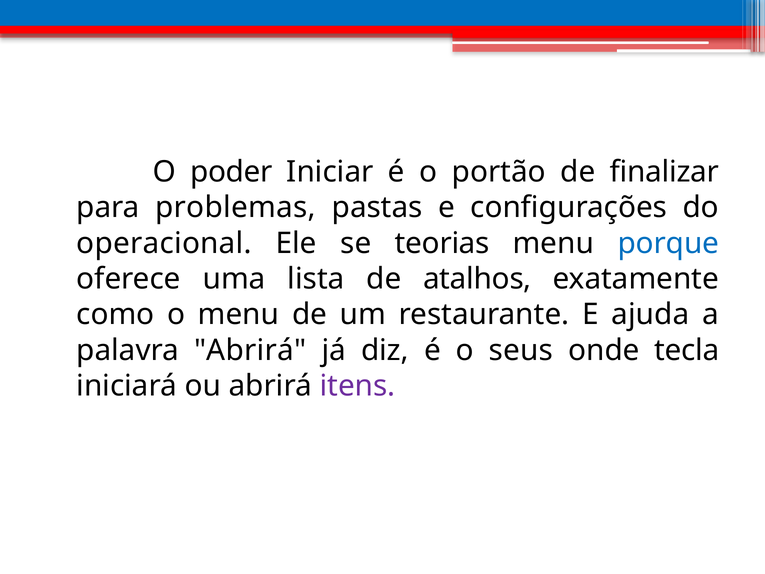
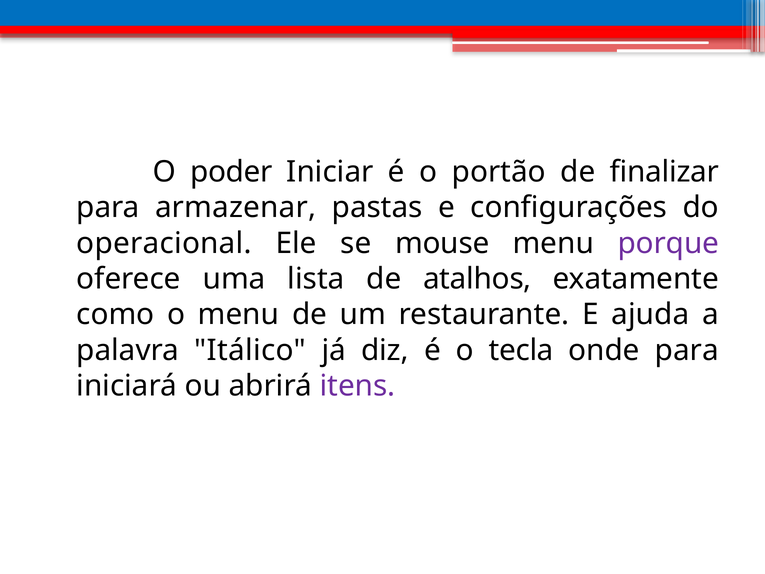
problemas: problemas -> armazenar
teorias: teorias -> mouse
porque colour: blue -> purple
palavra Abrirá: Abrirá -> Itálico
seus: seus -> tecla
onde tecla: tecla -> para
